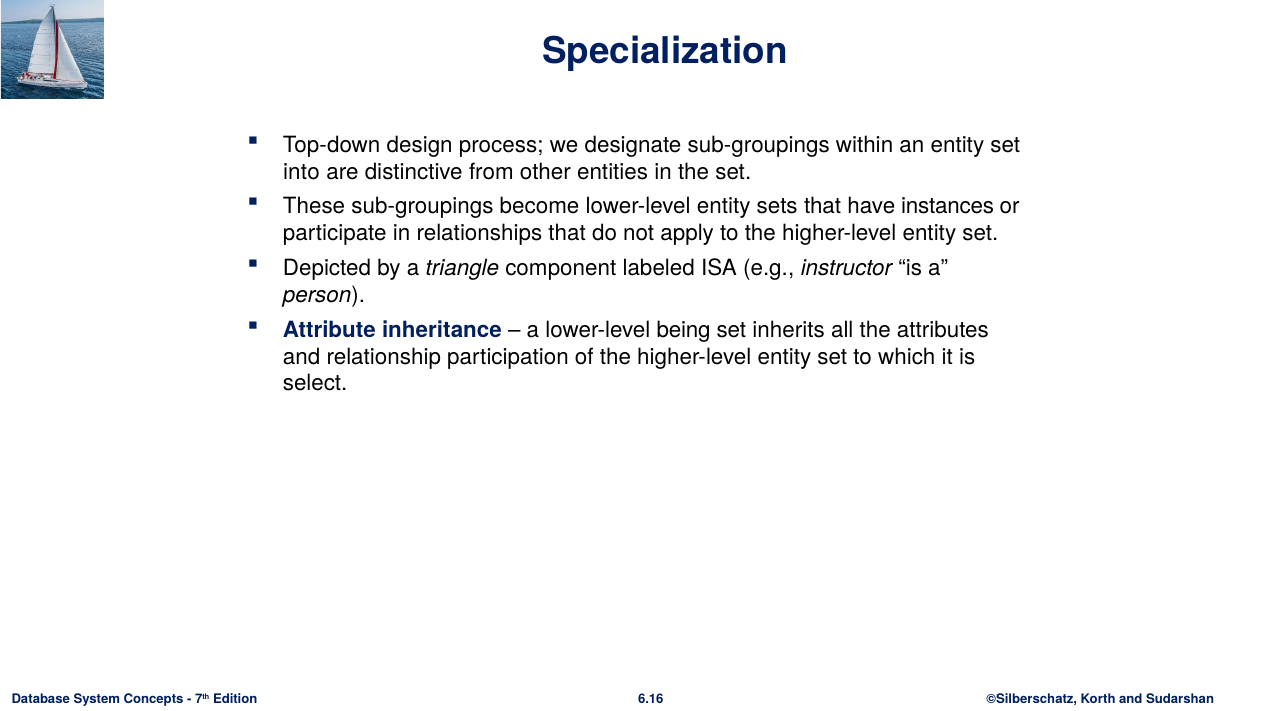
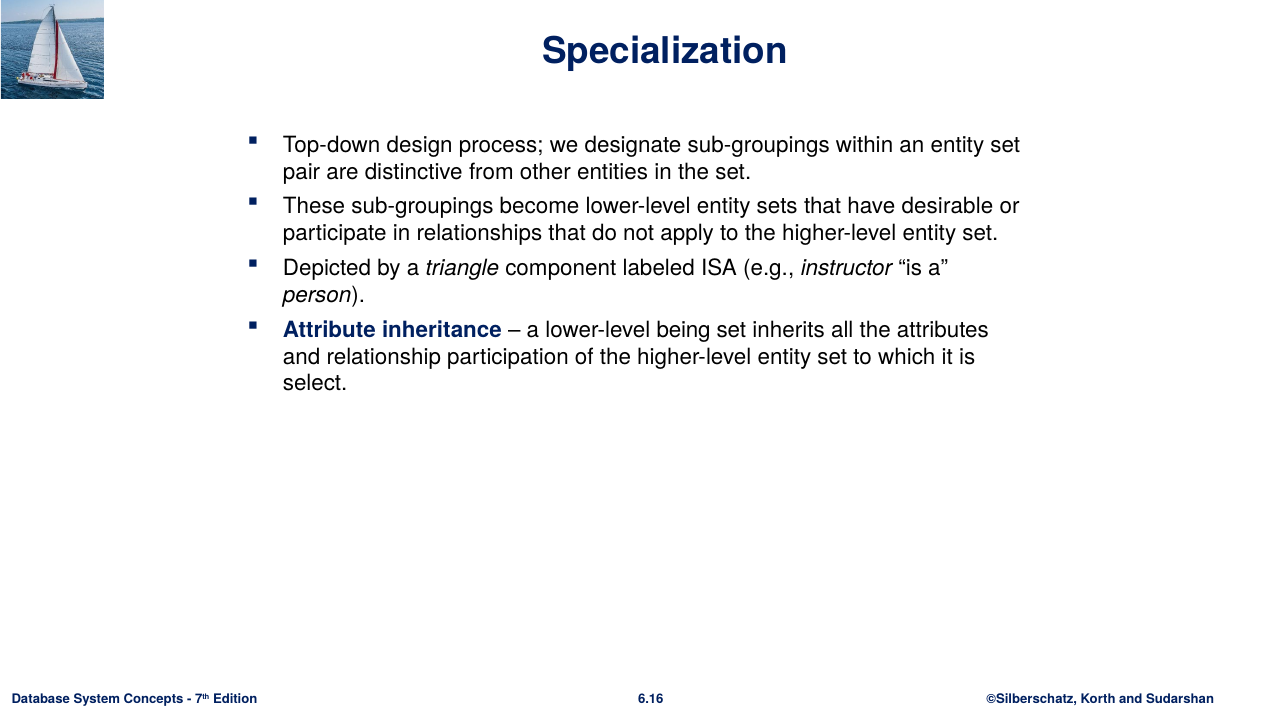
into: into -> pair
instances: instances -> desirable
